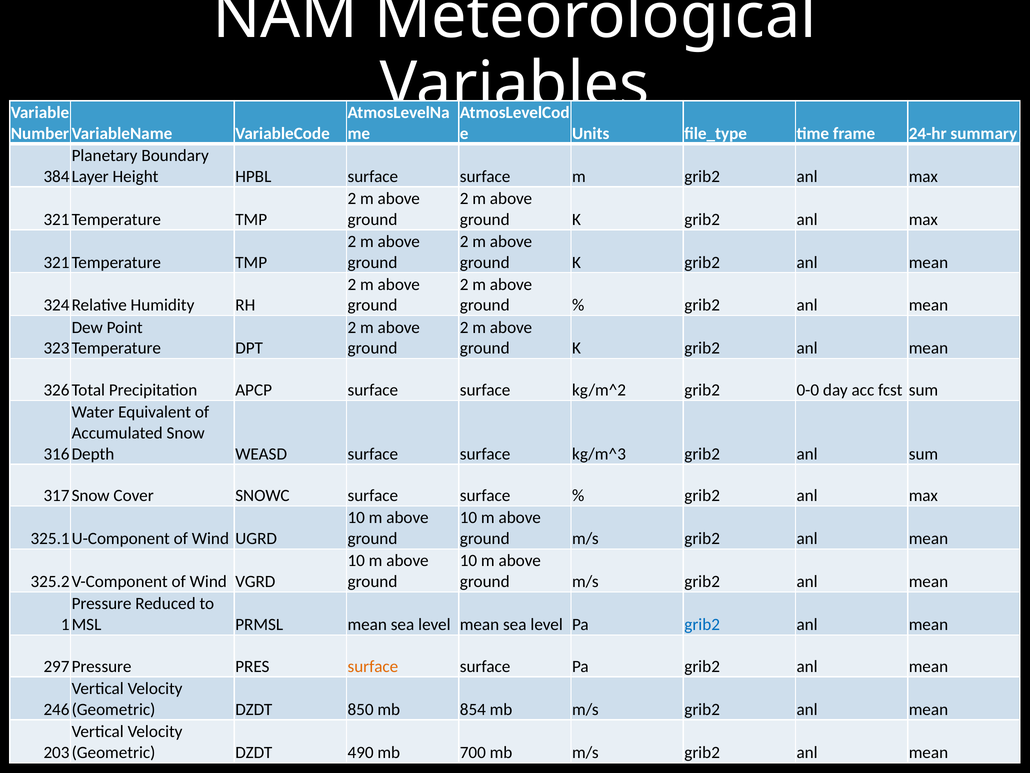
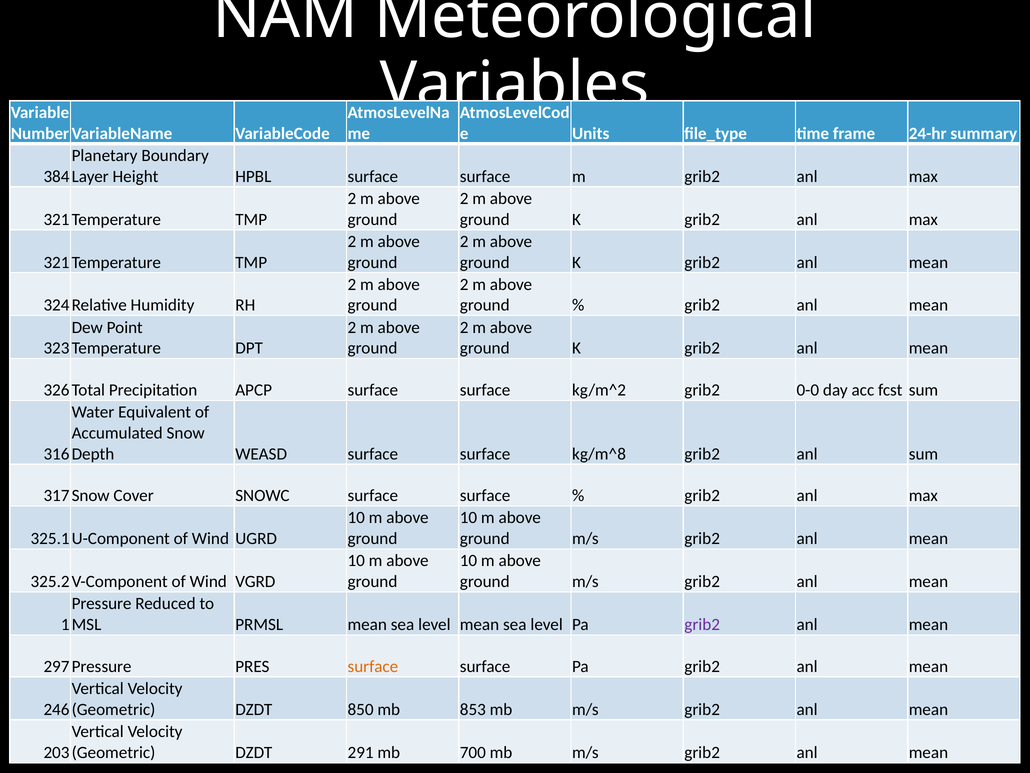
kg/m^3: kg/m^3 -> kg/m^8
grib2 at (702, 624) colour: blue -> purple
854: 854 -> 853
490: 490 -> 291
